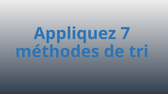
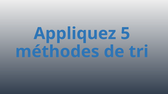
7: 7 -> 5
